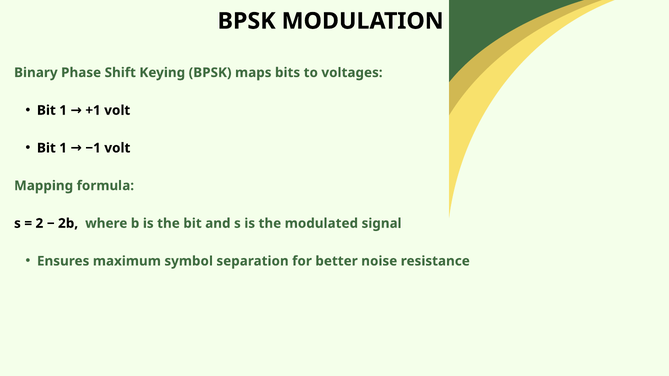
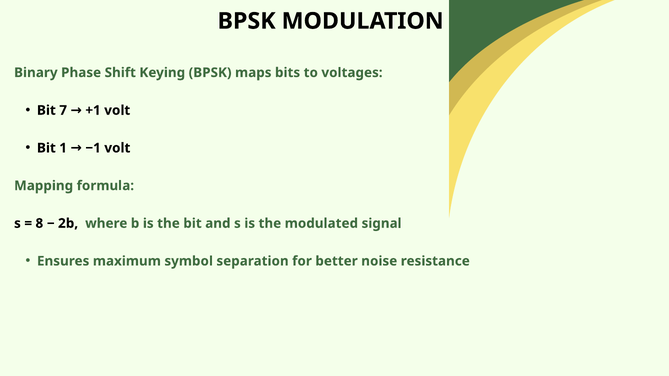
1 at (63, 110): 1 -> 7
2: 2 -> 8
